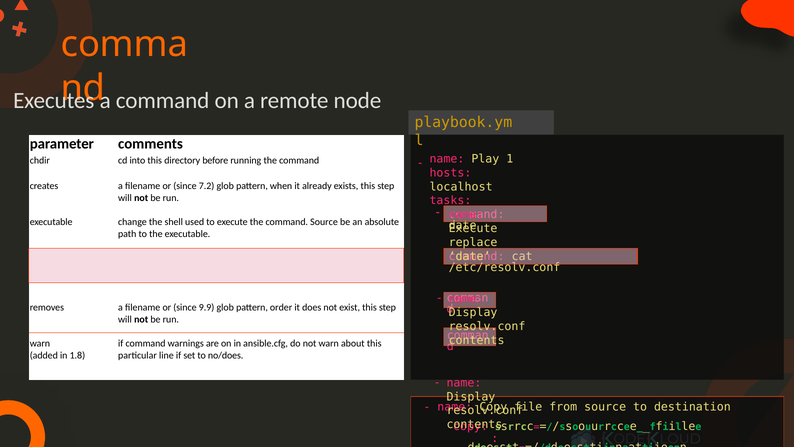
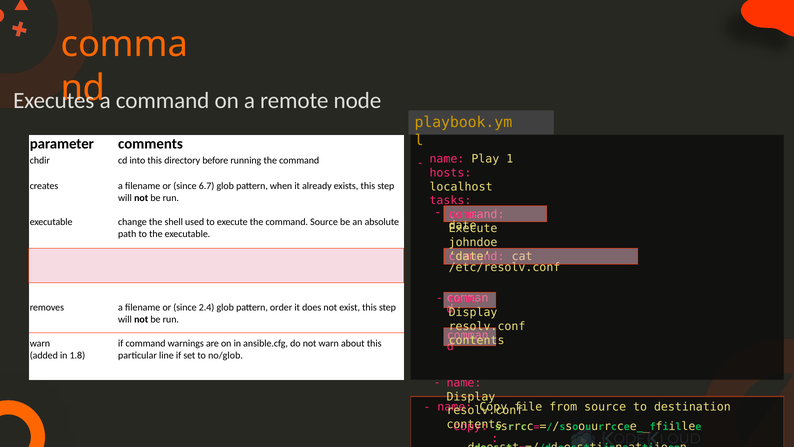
7.2: 7.2 -> 6.7
replace: replace -> johndoe
9.9: 9.9 -> 2.4
no/does: no/does -> no/glob
